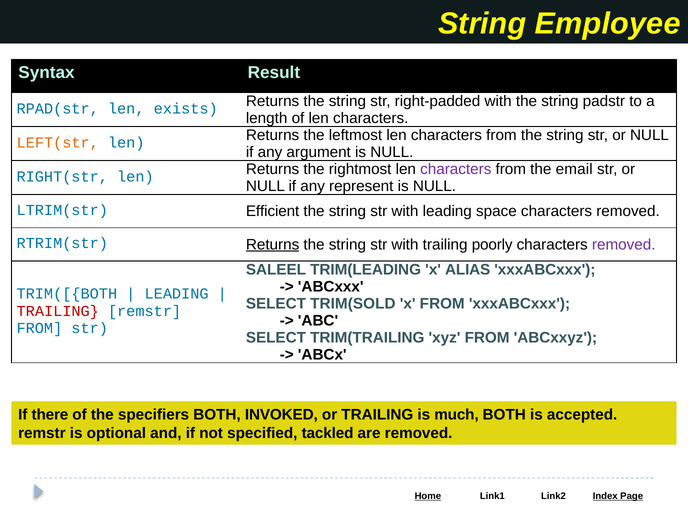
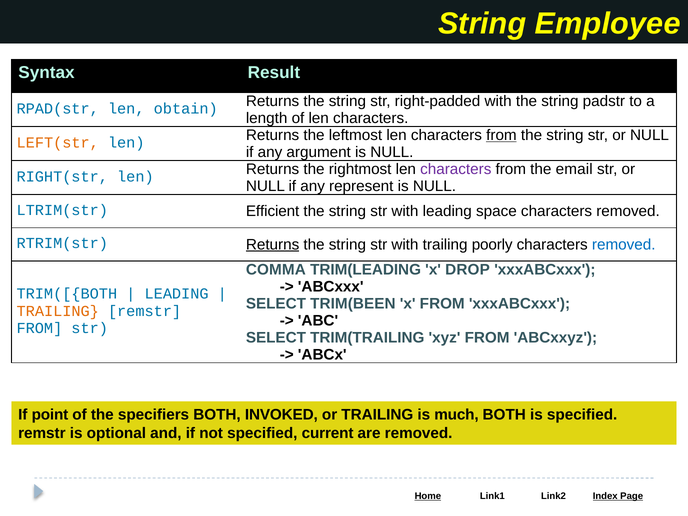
exists: exists -> obtain
from at (501, 135) underline: none -> present
removed at (624, 245) colour: purple -> blue
SALEEL: SALEEL -> COMMA
ALIAS: ALIAS -> DROP
TRIM(SOLD: TRIM(SOLD -> TRIM(BEEN
TRAILING at (58, 311) colour: red -> orange
there: there -> point
is accepted: accepted -> specified
tackled: tackled -> current
